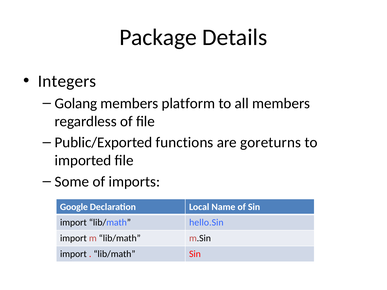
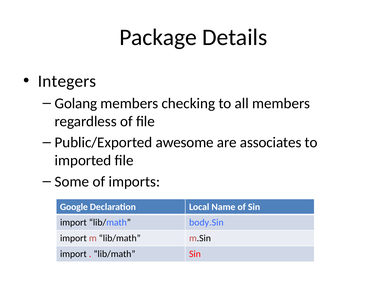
platform: platform -> checking
functions: functions -> awesome
goreturns: goreturns -> associates
hello.Sin: hello.Sin -> body.Sin
